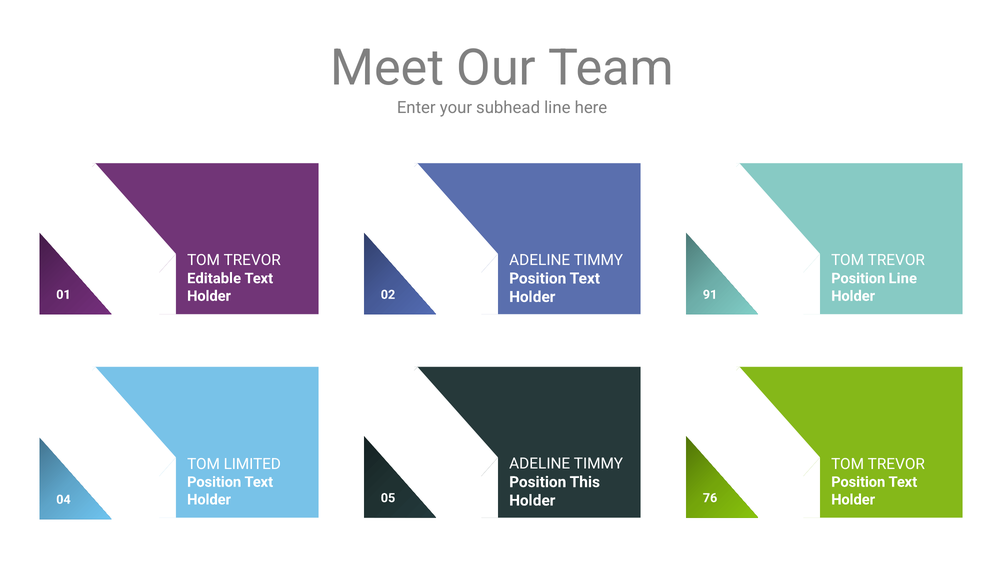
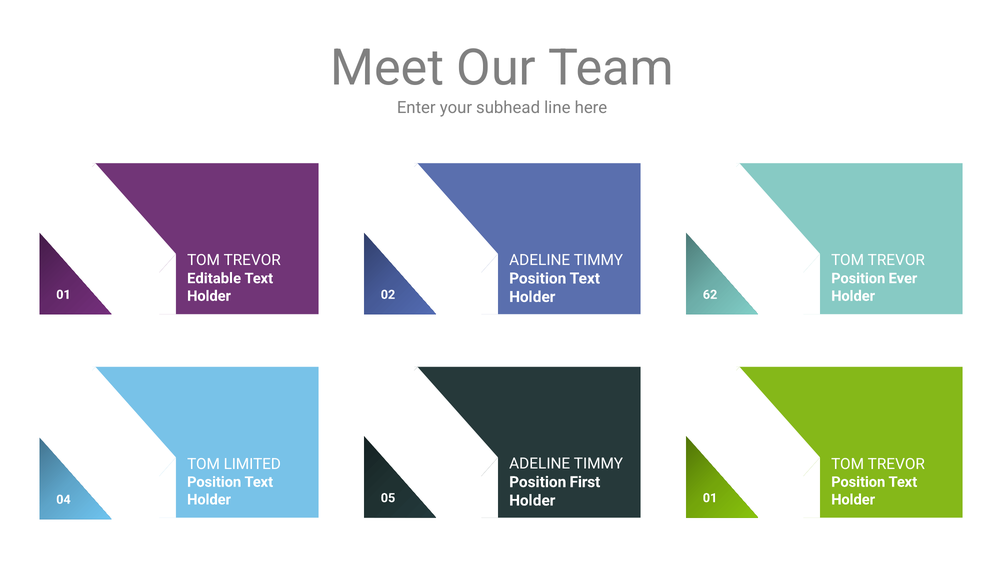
Position Line: Line -> Ever
91: 91 -> 62
This: This -> First
05 76: 76 -> 01
